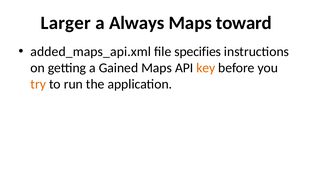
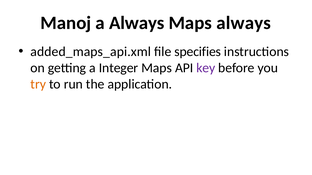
Larger: Larger -> Manoj
Maps toward: toward -> always
Gained: Gained -> Integer
key colour: orange -> purple
